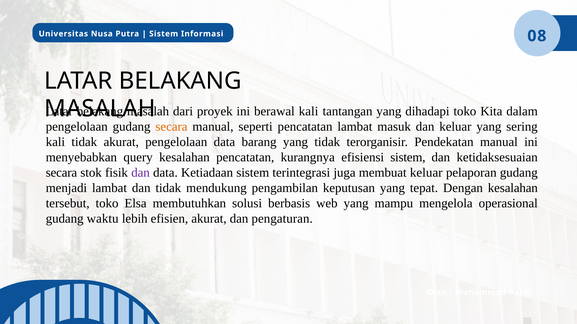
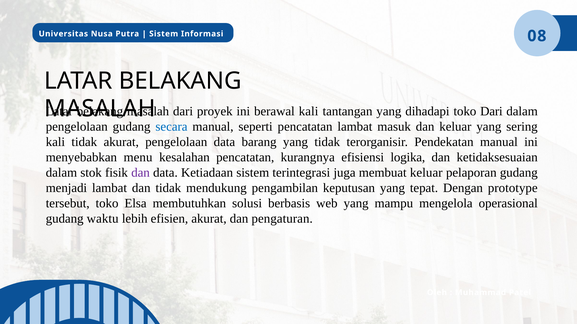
toko Kita: Kita -> Dari
secara at (171, 127) colour: orange -> blue
query: query -> menu
efisiensi sistem: sistem -> logika
secara at (61, 173): secara -> dalam
Dengan kesalahan: kesalahan -> prototype
